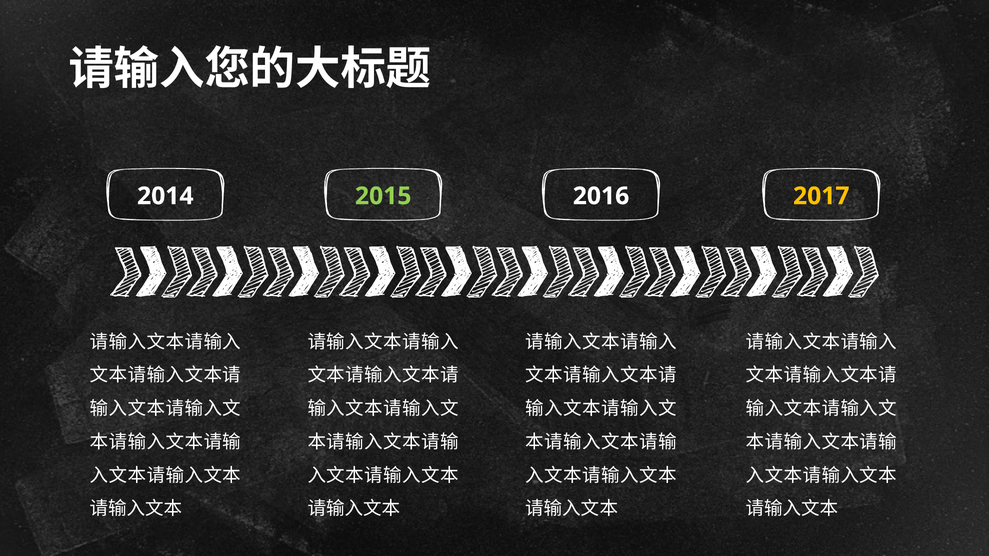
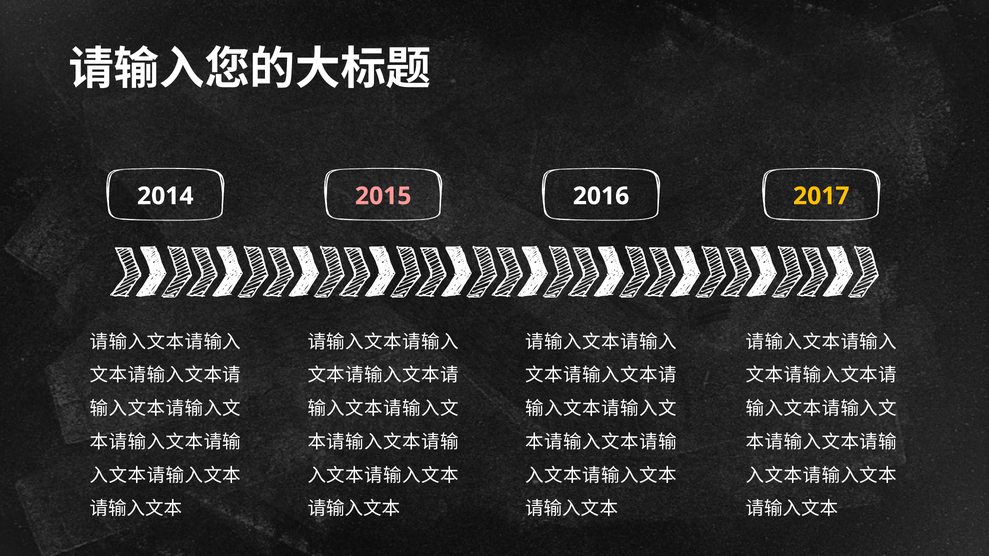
2015 colour: light green -> pink
